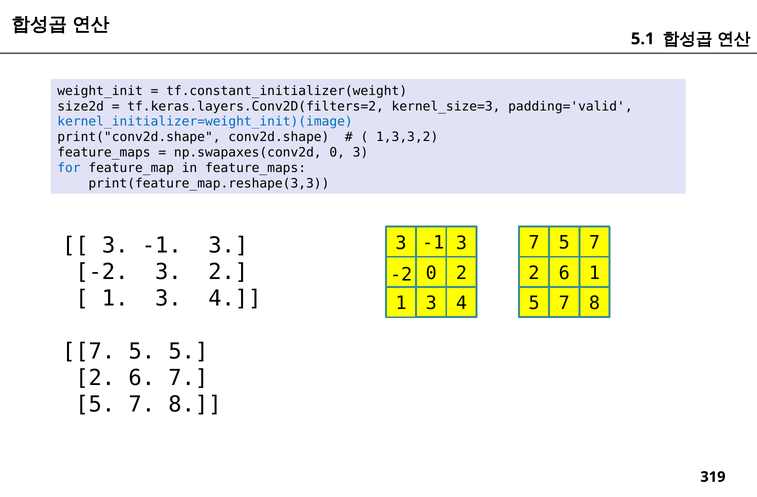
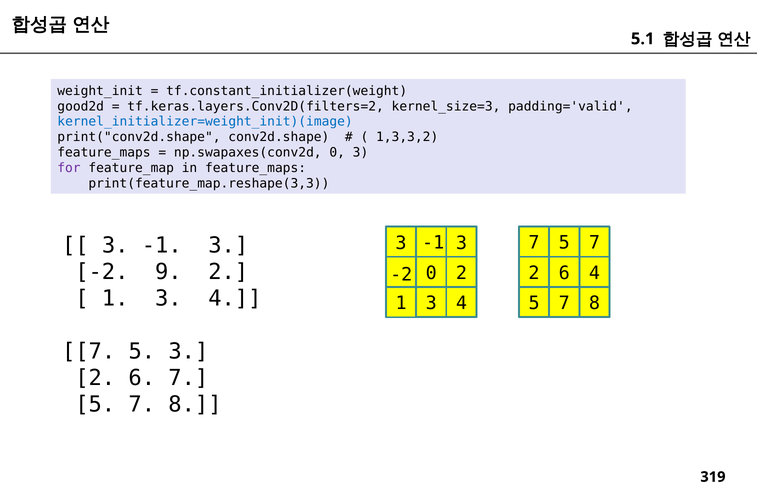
size2d: size2d -> good2d
for colour: blue -> purple
-2 3: 3 -> 9
6 1: 1 -> 4
5 5: 5 -> 3
